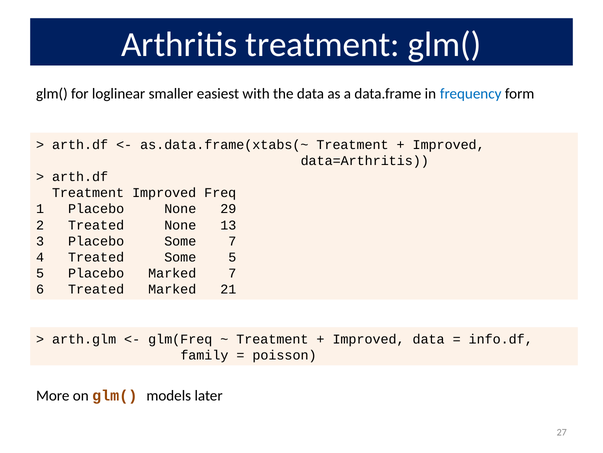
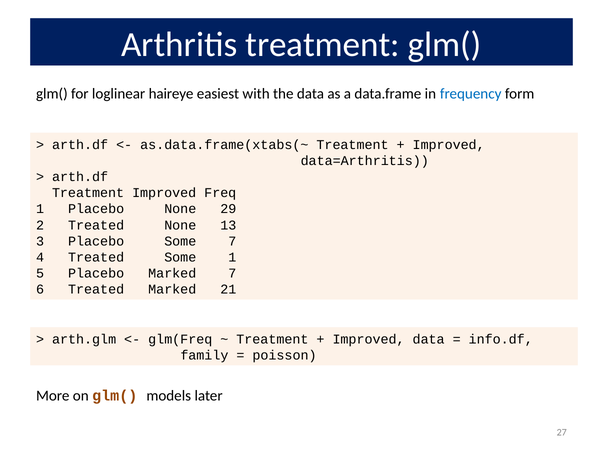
smaller: smaller -> haireye
Some 5: 5 -> 1
